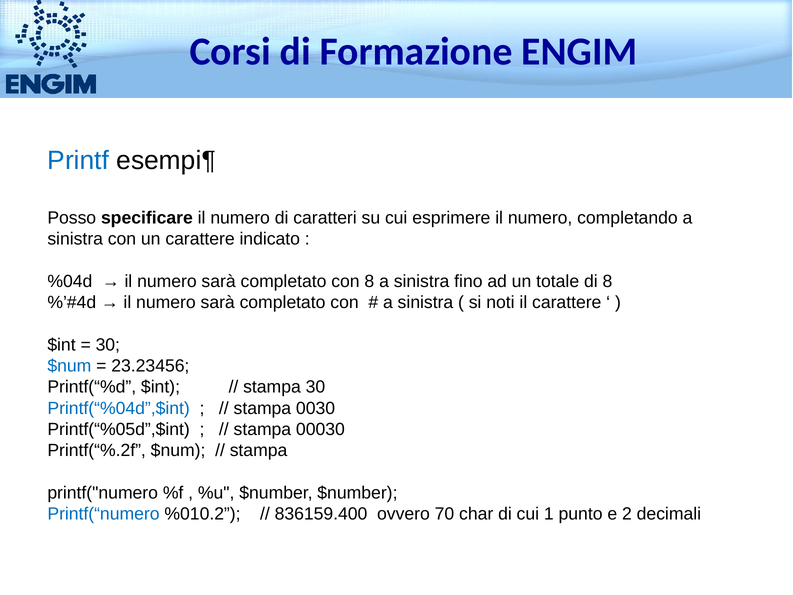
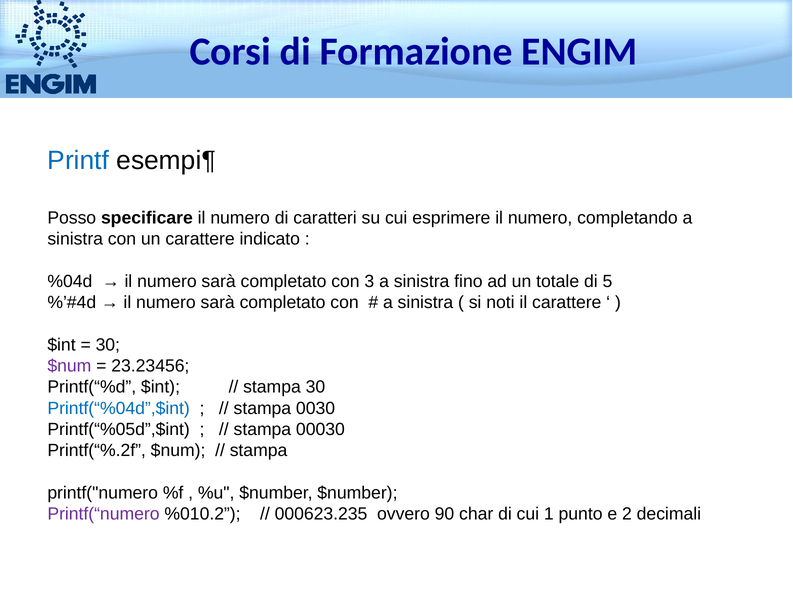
con 8: 8 -> 3
di 8: 8 -> 5
$num at (69, 366) colour: blue -> purple
Printf(“numero colour: blue -> purple
836159.400: 836159.400 -> 000623.235
70: 70 -> 90
